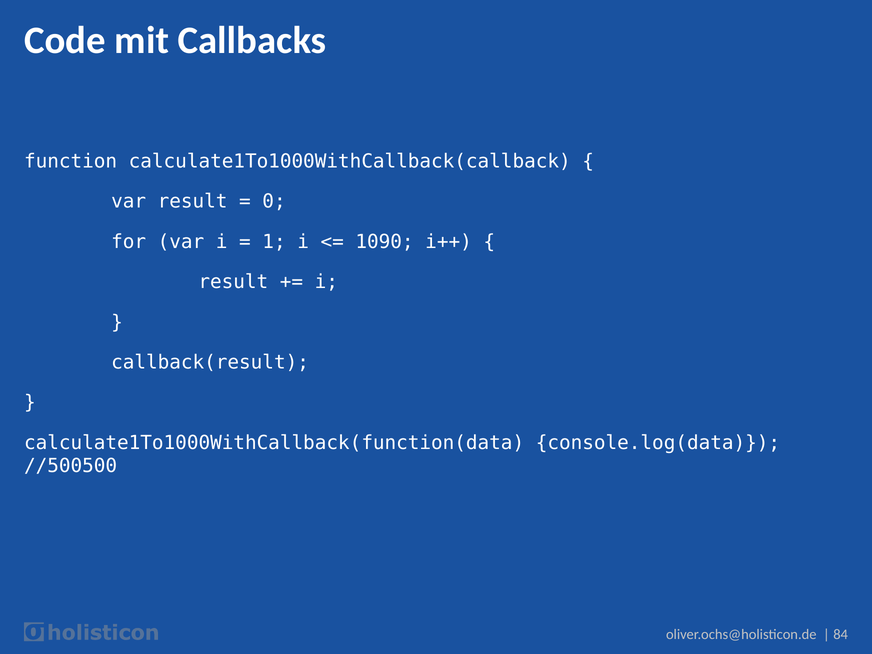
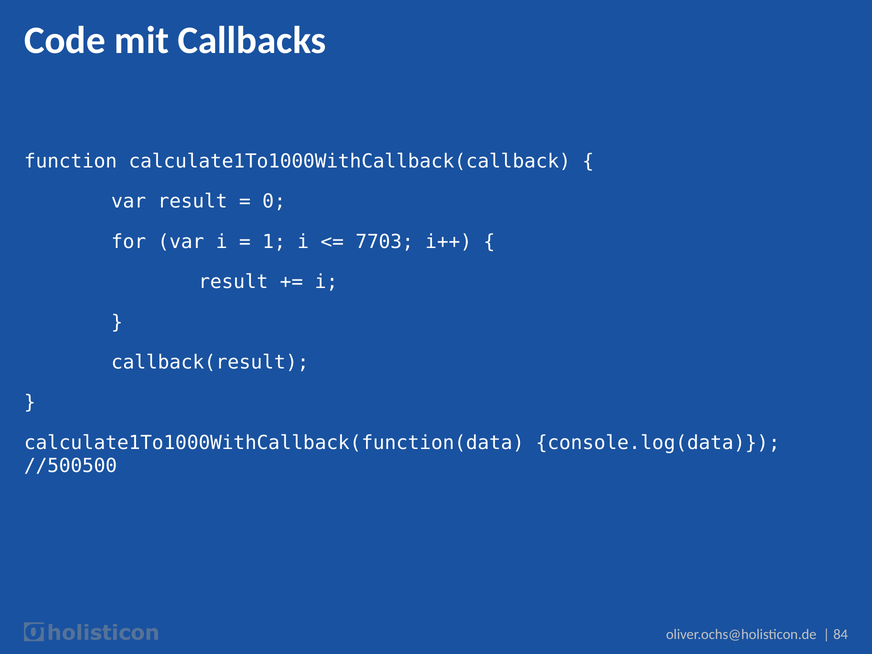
1090: 1090 -> 7703
